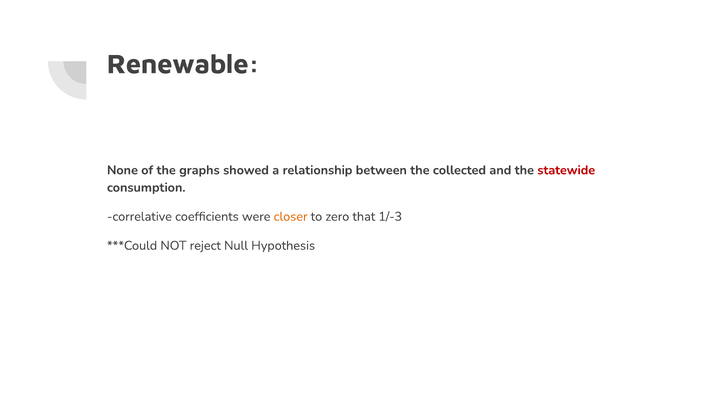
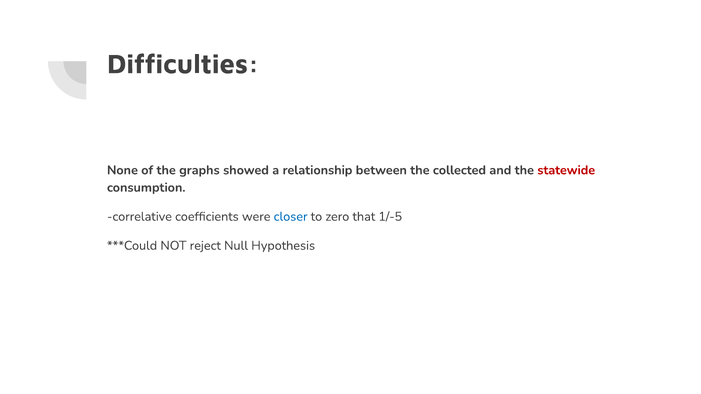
Renewable: Renewable -> Difficulties
closer colour: orange -> blue
1/-3: 1/-3 -> 1/-5
